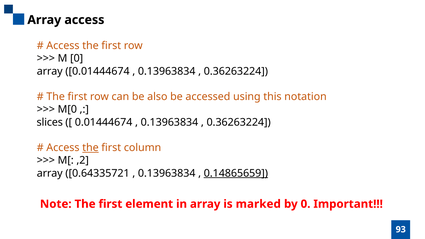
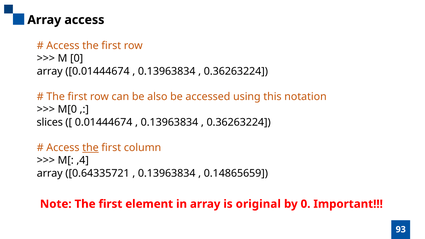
,2: ,2 -> ,4
0.14865659 underline: present -> none
marked: marked -> original
